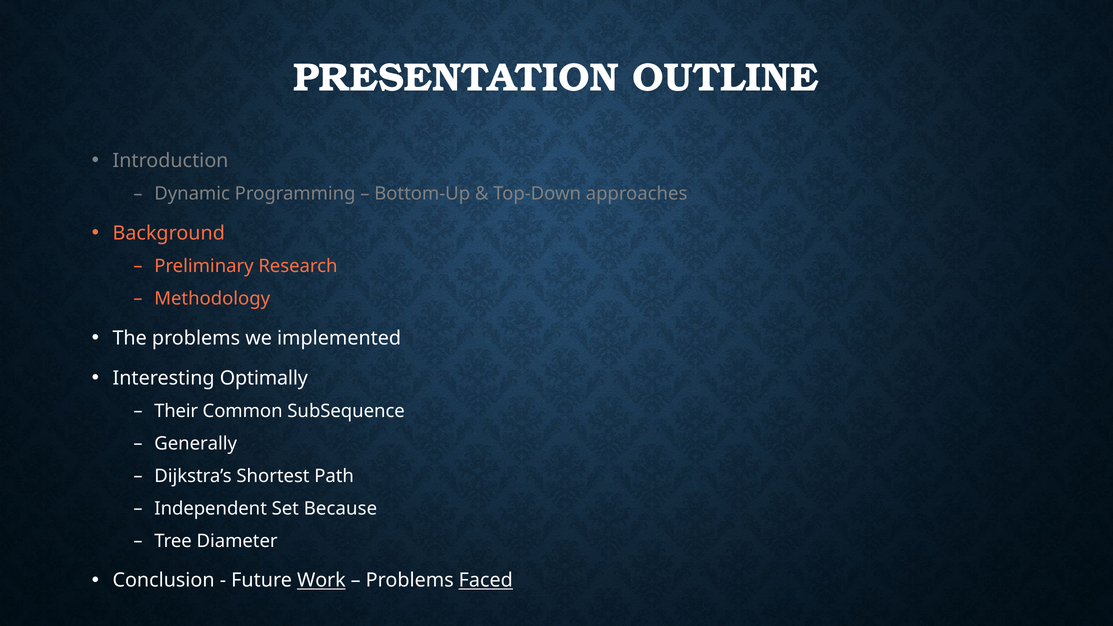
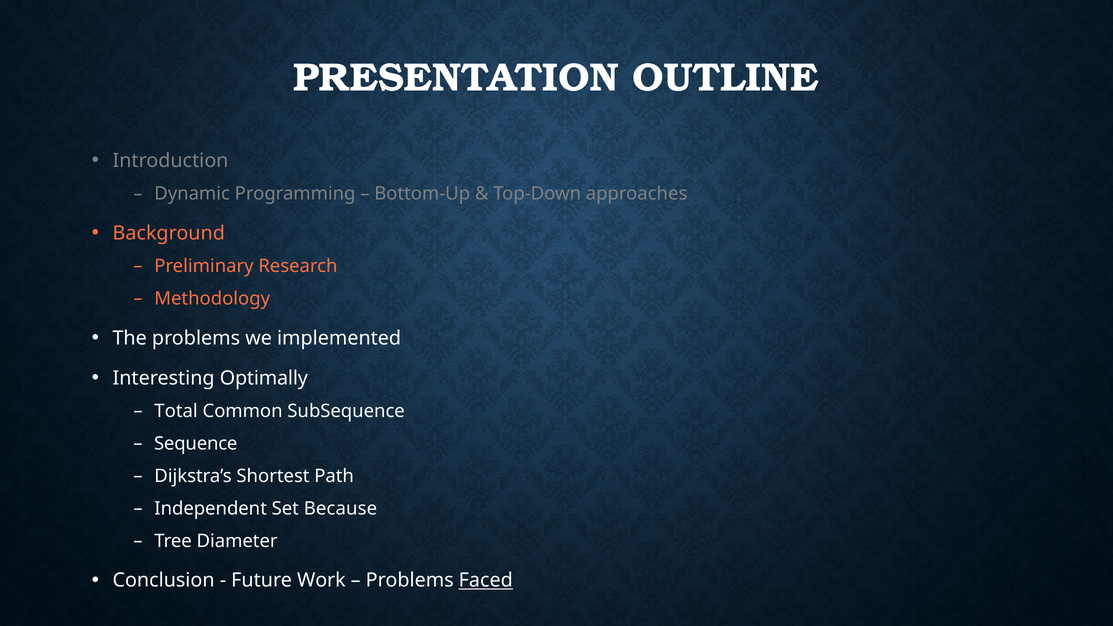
Their: Their -> Total
Generally: Generally -> Sequence
Work underline: present -> none
